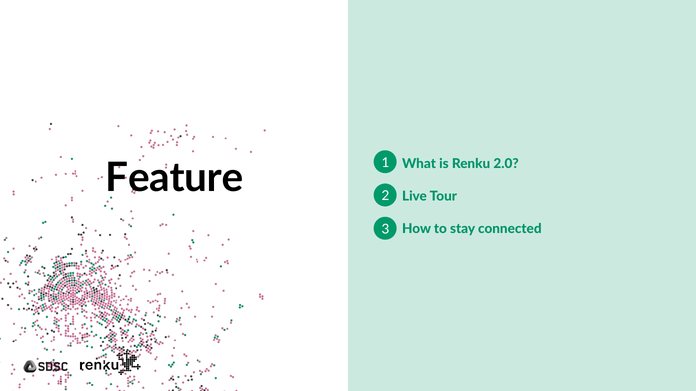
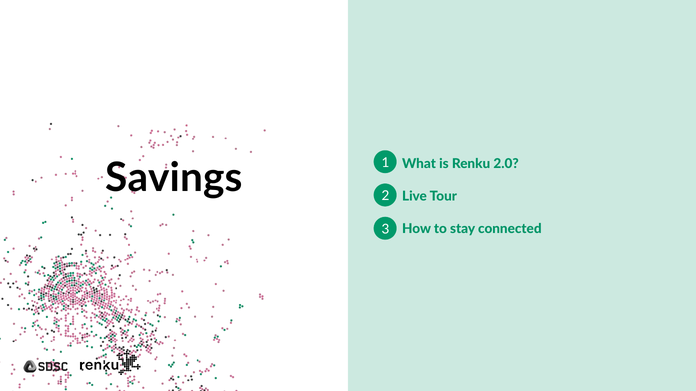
Feature: Feature -> Savings
